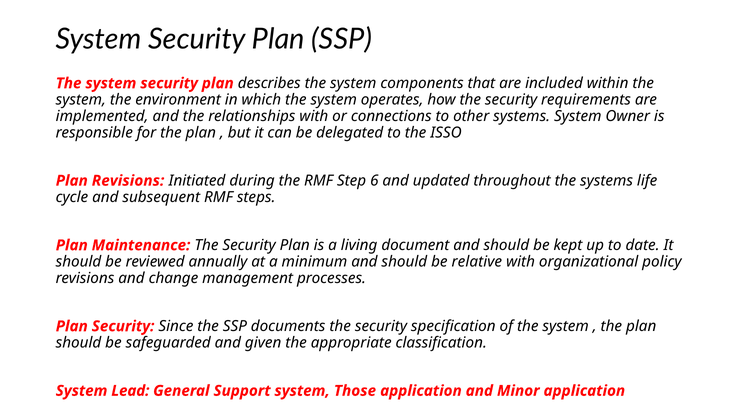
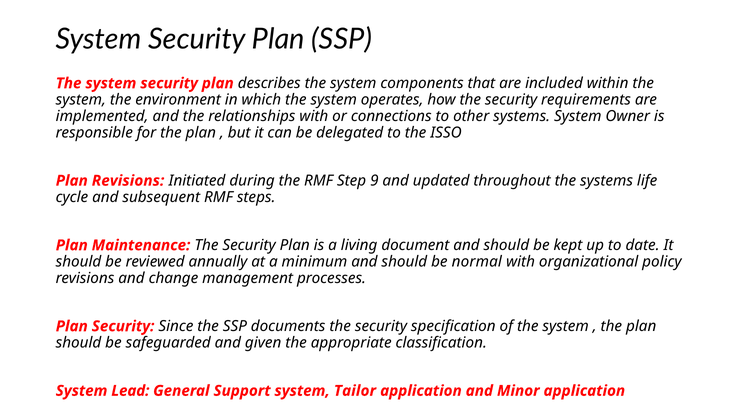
6: 6 -> 9
relative: relative -> normal
Those: Those -> Tailor
